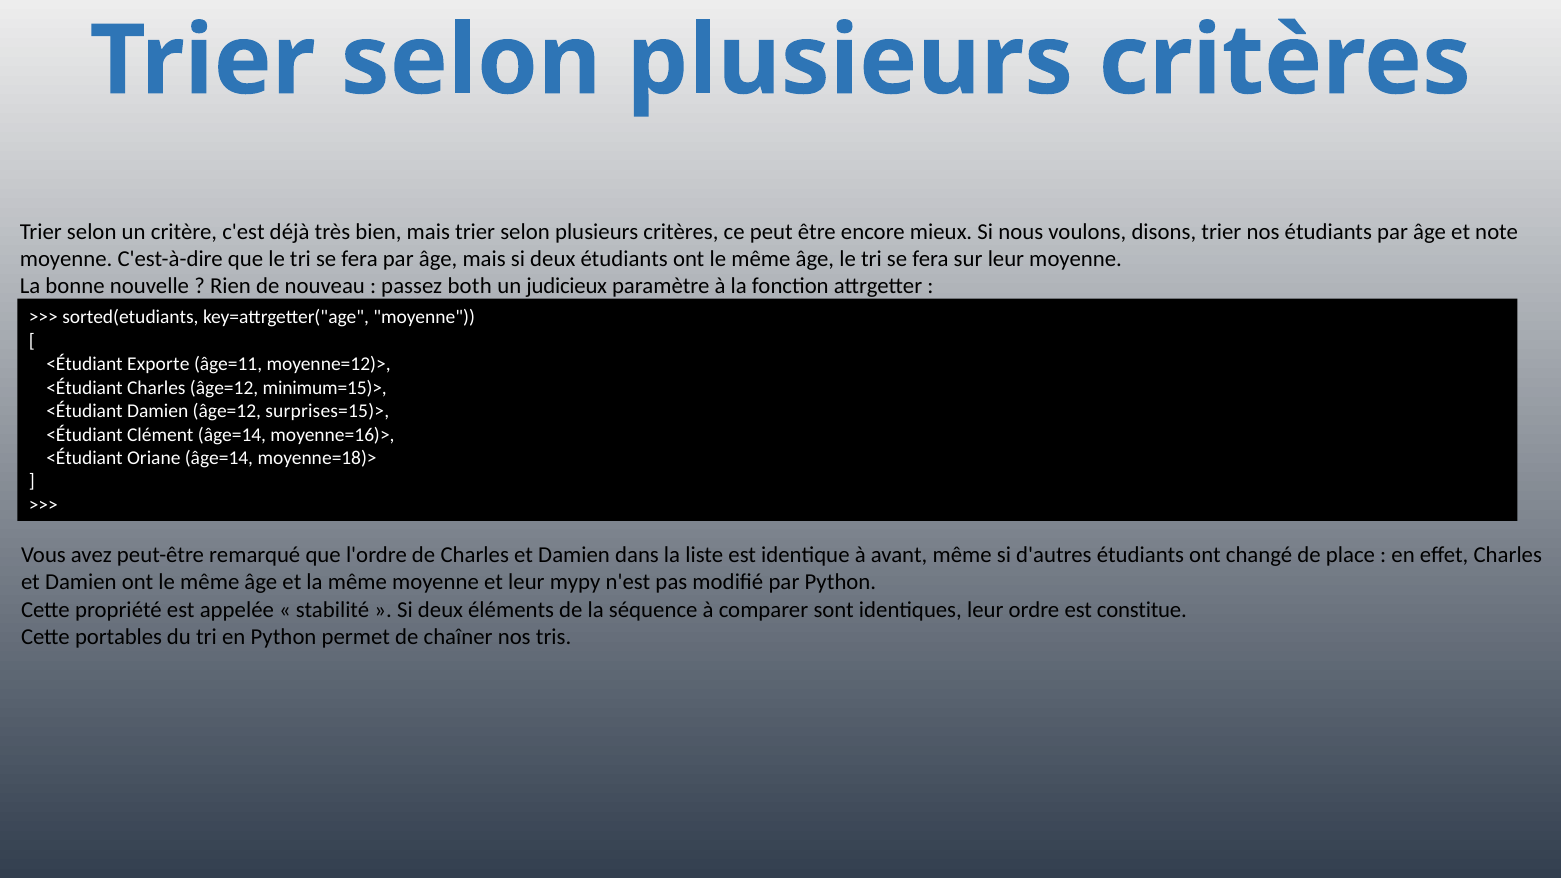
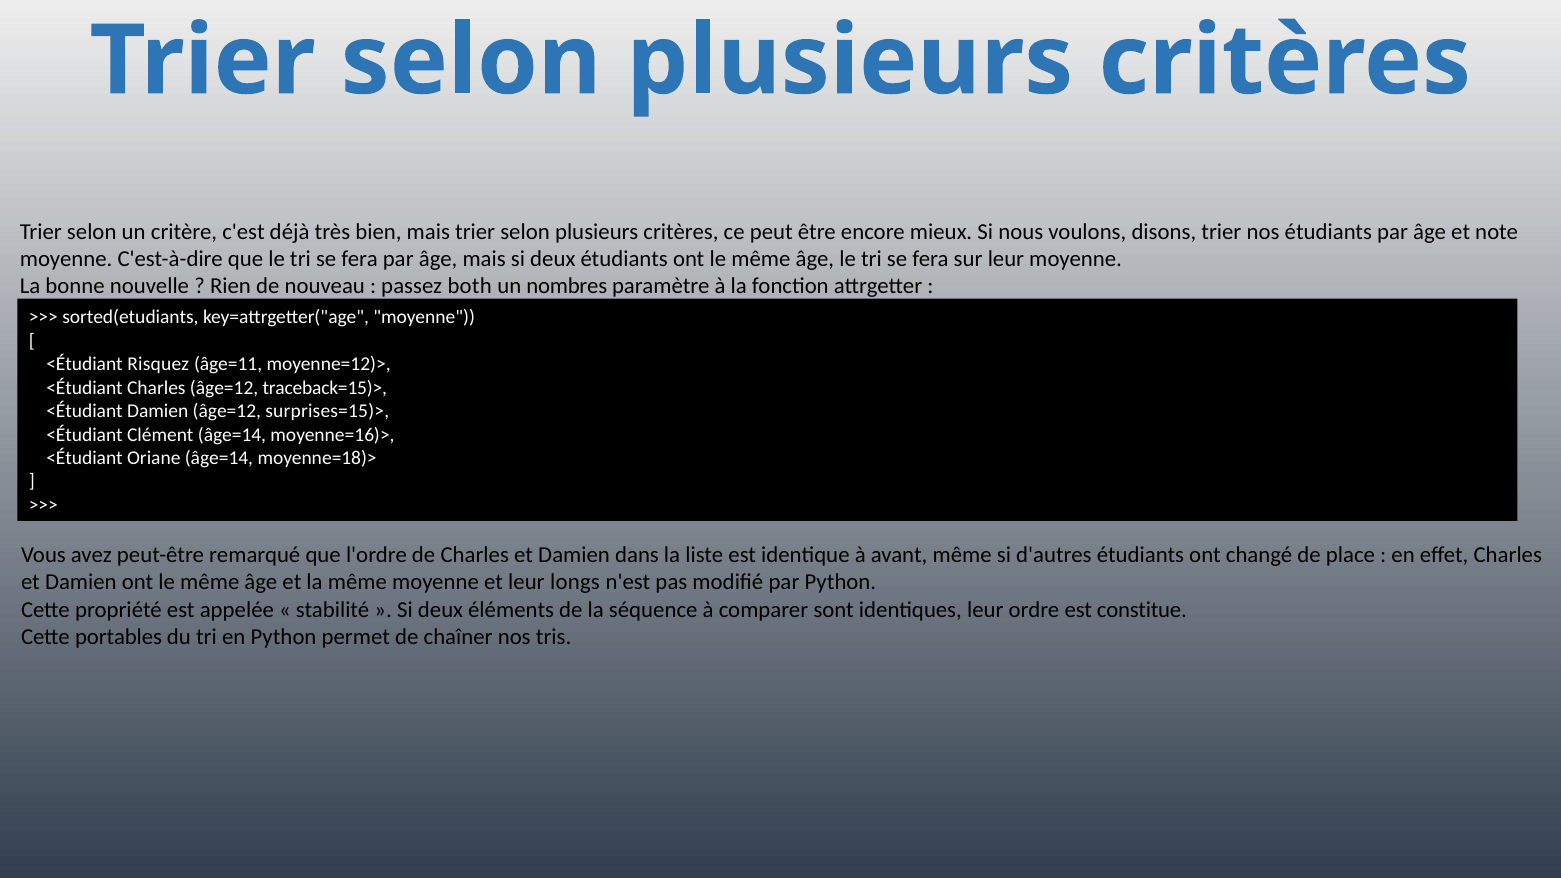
judicieux: judicieux -> nombres
Exporte: Exporte -> Risquez
minimum=15)>: minimum=15)> -> traceback=15)>
mypy: mypy -> longs
